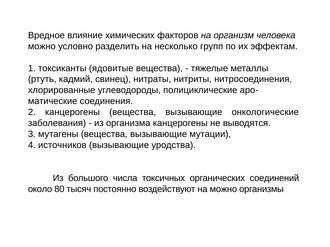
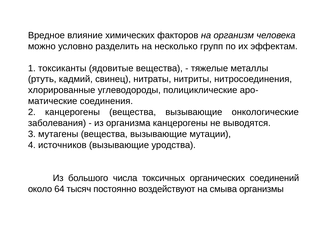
80: 80 -> 64
на можно: можно -> смыва
